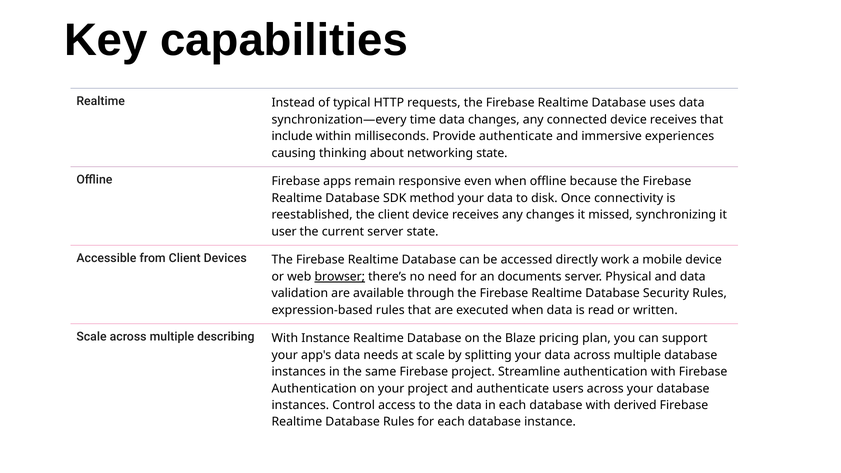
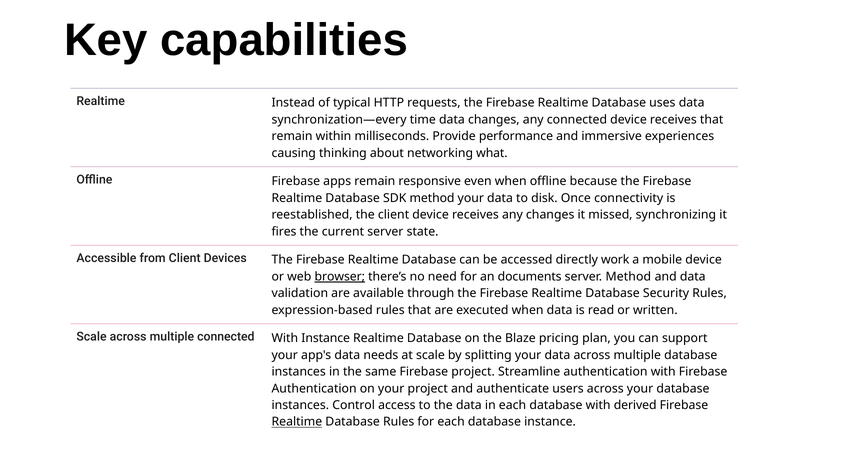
include at (292, 136): include -> remain
Provide authenticate: authenticate -> performance
networking state: state -> what
user: user -> fires
server Physical: Physical -> Method
multiple describing: describing -> connected
Realtime at (297, 422) underline: none -> present
